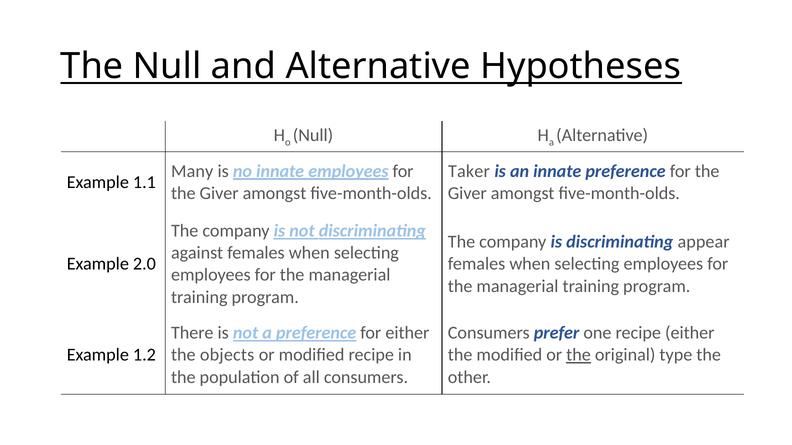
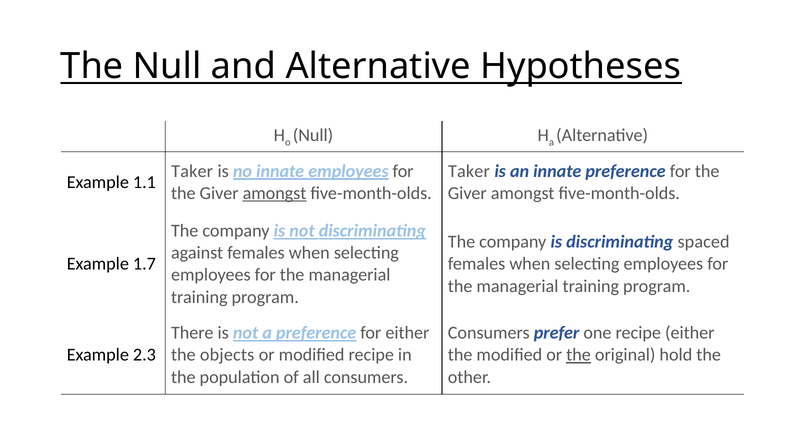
Many at (192, 171): Many -> Taker
amongst at (274, 193) underline: none -> present
appear: appear -> spaced
2.0: 2.0 -> 1.7
1.2: 1.2 -> 2.3
type: type -> hold
